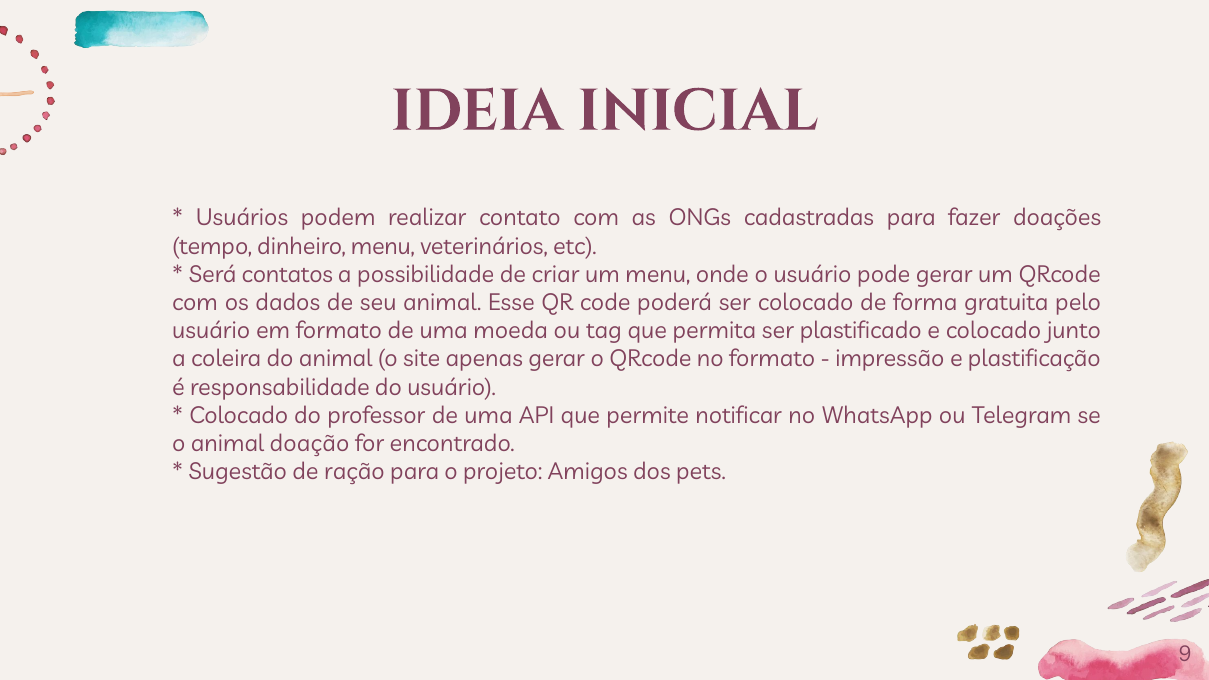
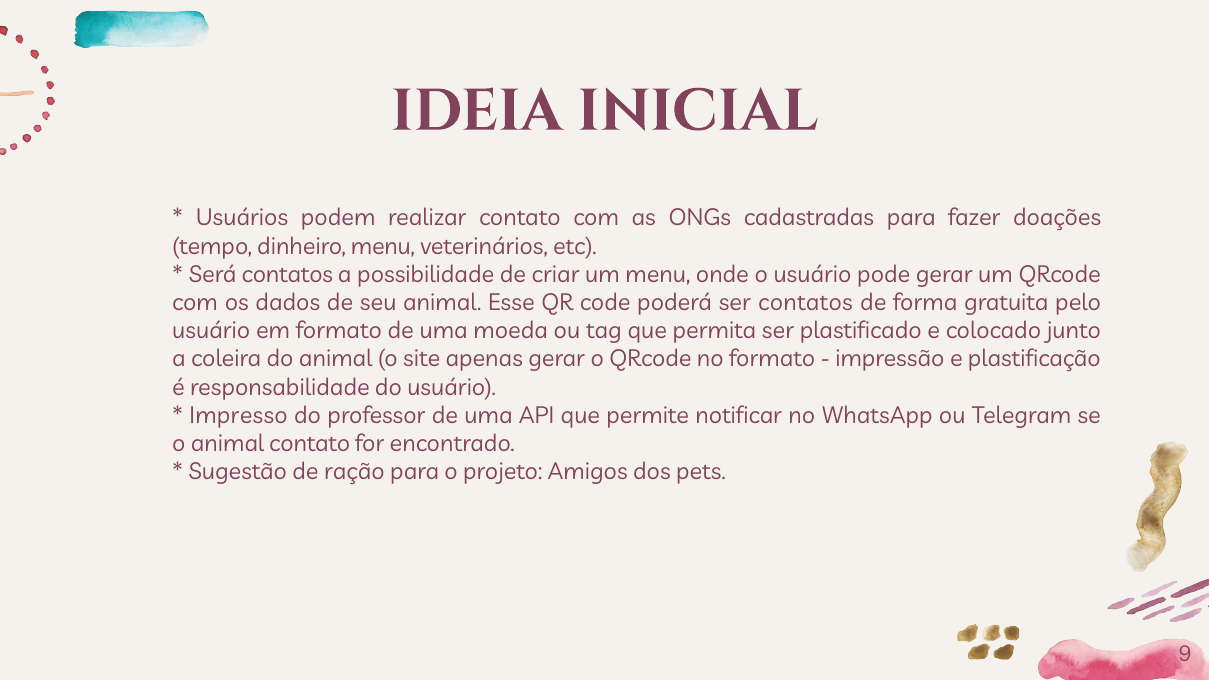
ser colocado: colocado -> contatos
Colocado at (239, 416): Colocado -> Impresso
animal doação: doação -> contato
